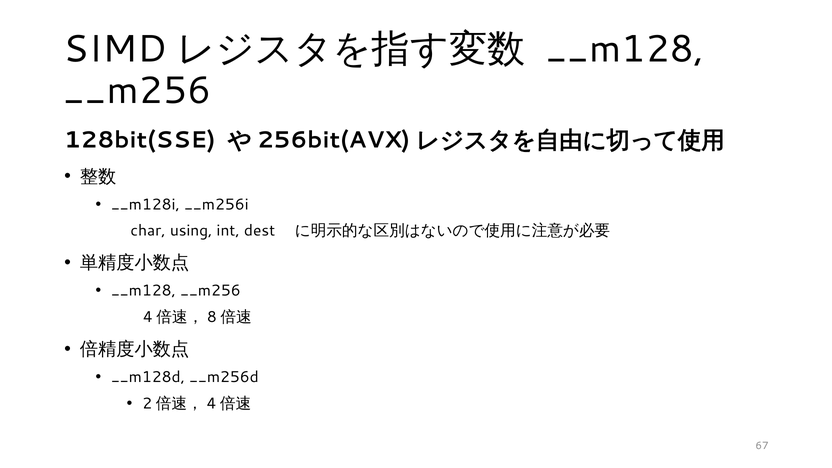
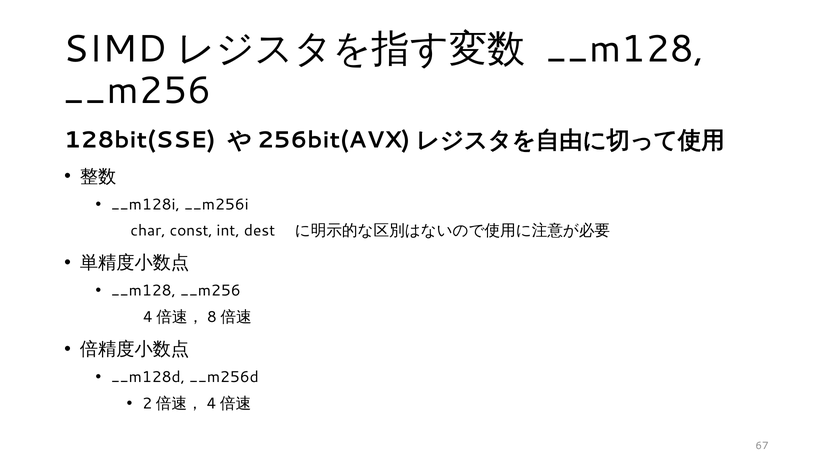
using: using -> const
